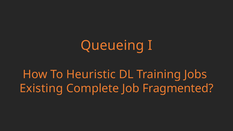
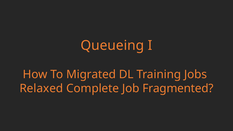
Heuristic: Heuristic -> Migrated
Existing: Existing -> Relaxed
